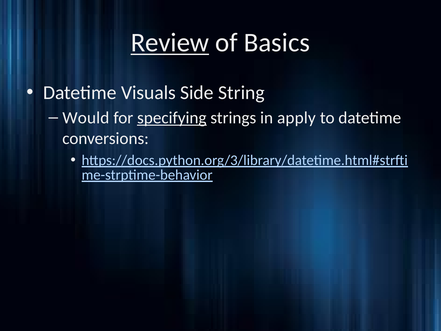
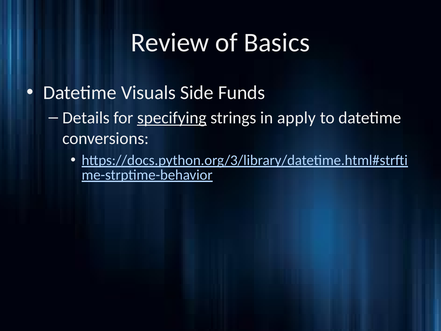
Review underline: present -> none
String: String -> Funds
Would: Would -> Details
